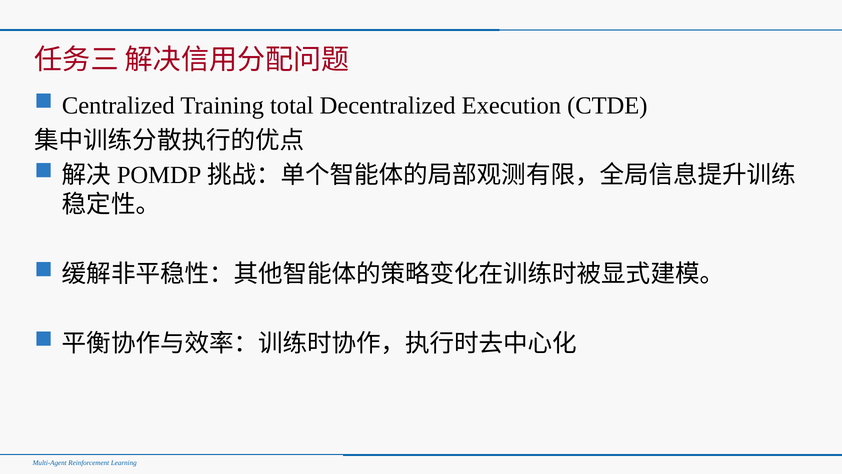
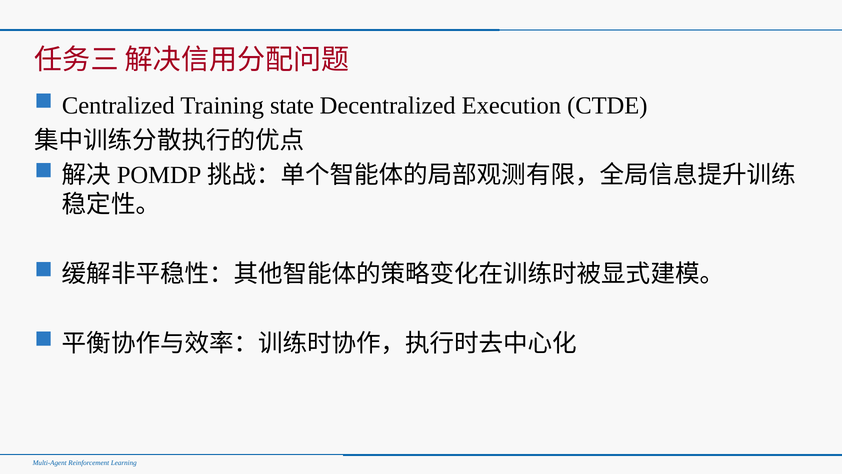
total: total -> state
